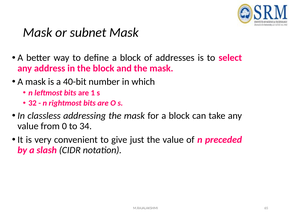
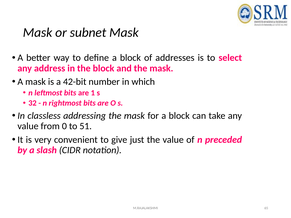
40-bit: 40-bit -> 42-bit
34: 34 -> 51
